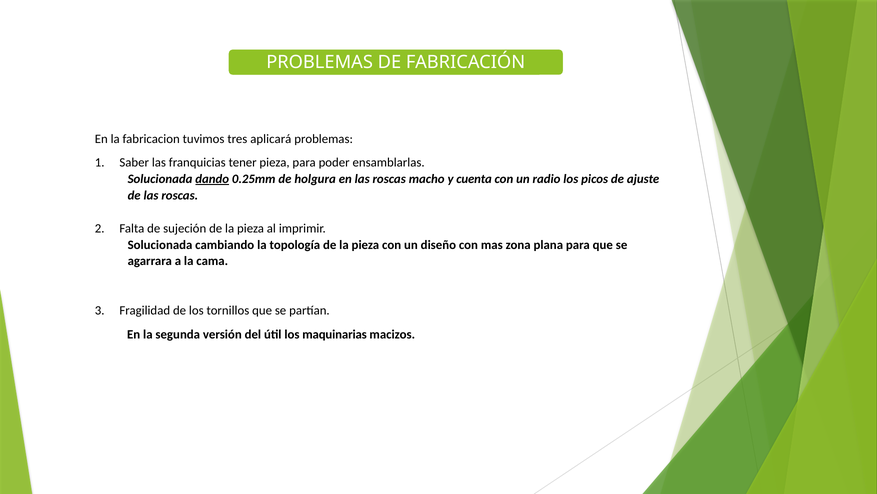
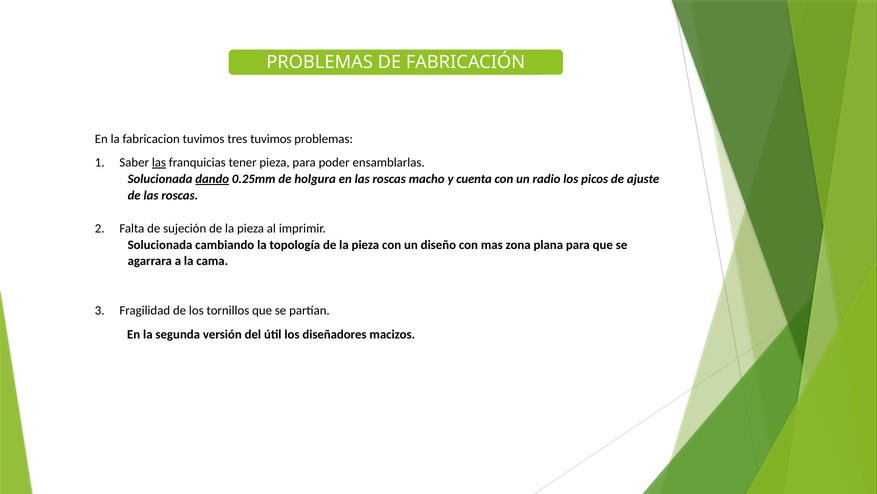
tres aplicará: aplicará -> tuvimos
las at (159, 162) underline: none -> present
maquinarias: maquinarias -> diseñadores
